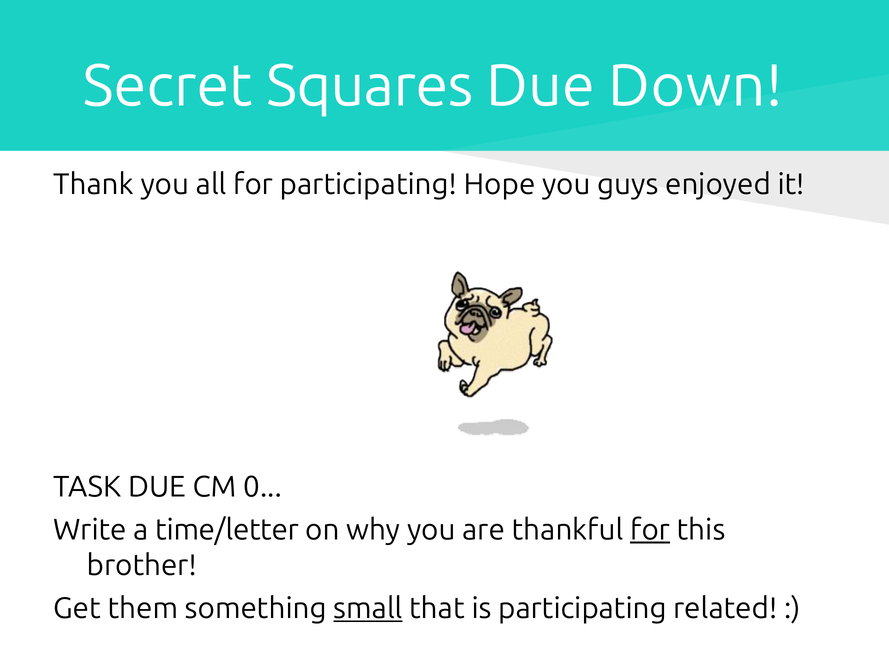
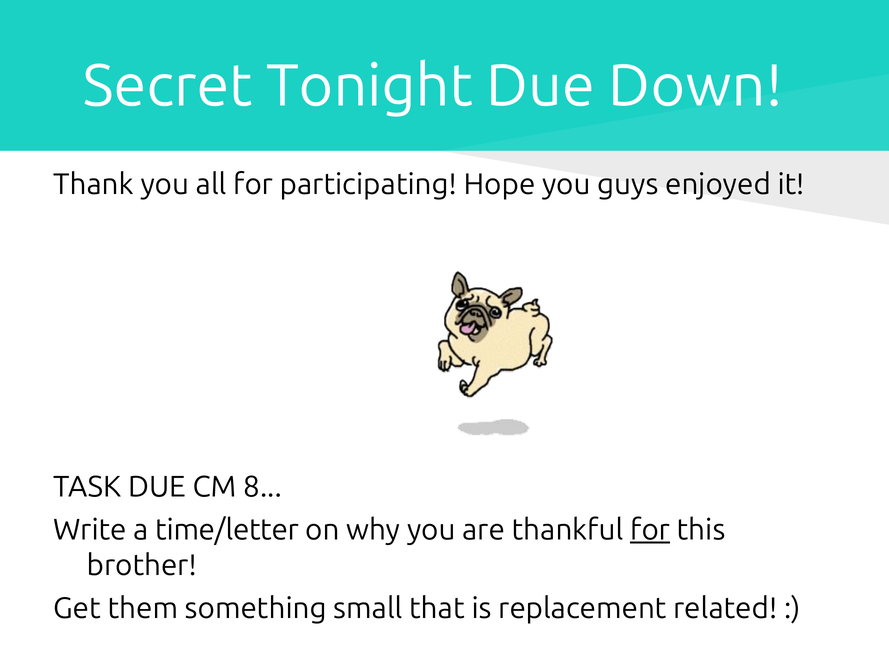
Squares: Squares -> Tonight
0: 0 -> 8
small underline: present -> none
is participating: participating -> replacement
